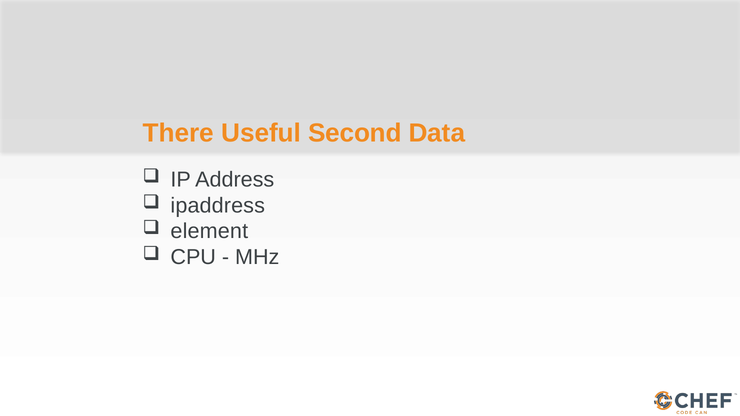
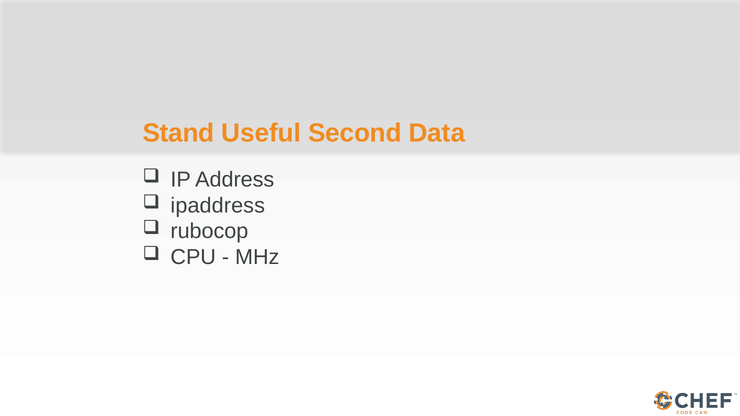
There: There -> Stand
element: element -> rubocop
